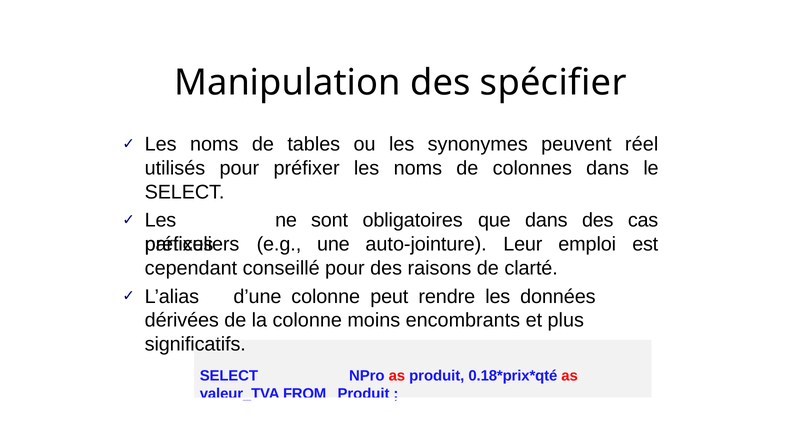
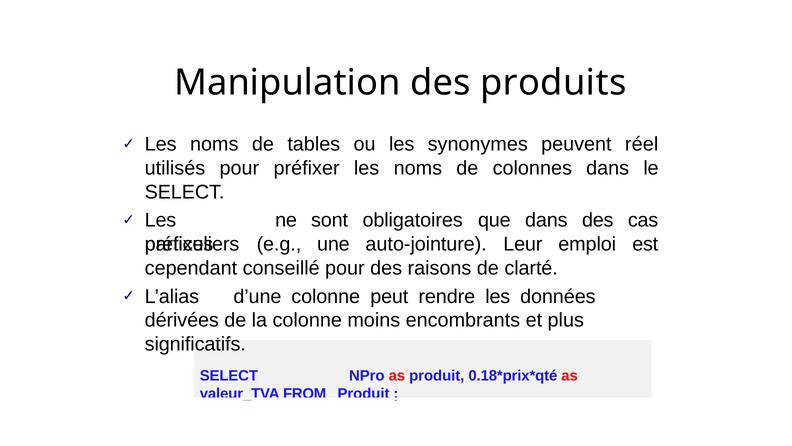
spécifier: spécifier -> produits
